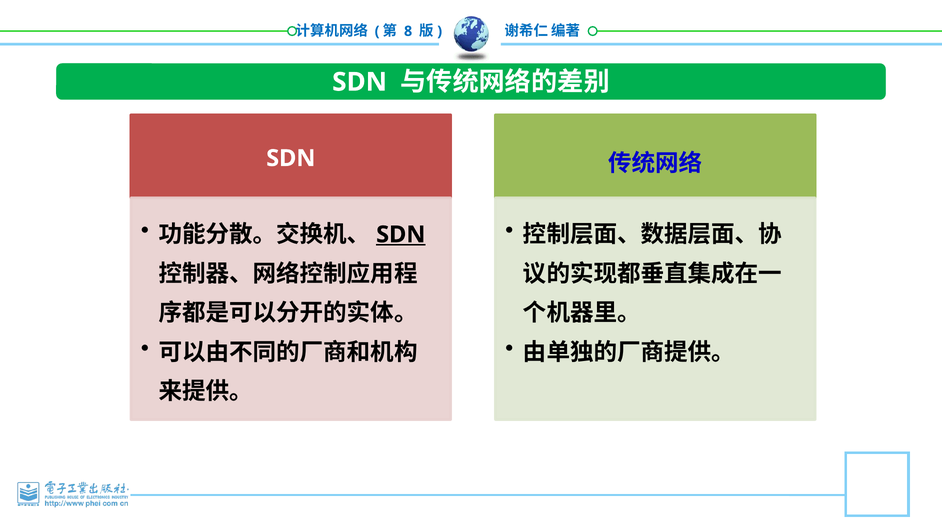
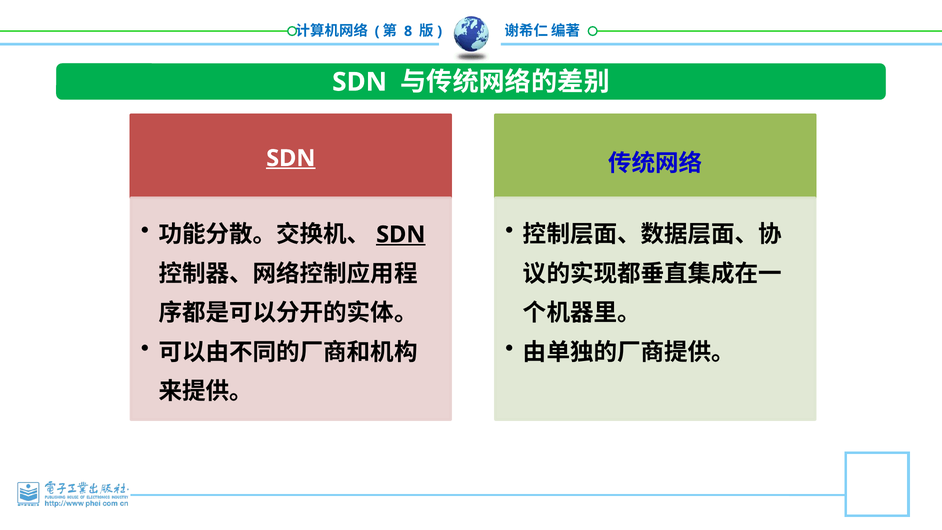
SDN at (291, 158) underline: none -> present
